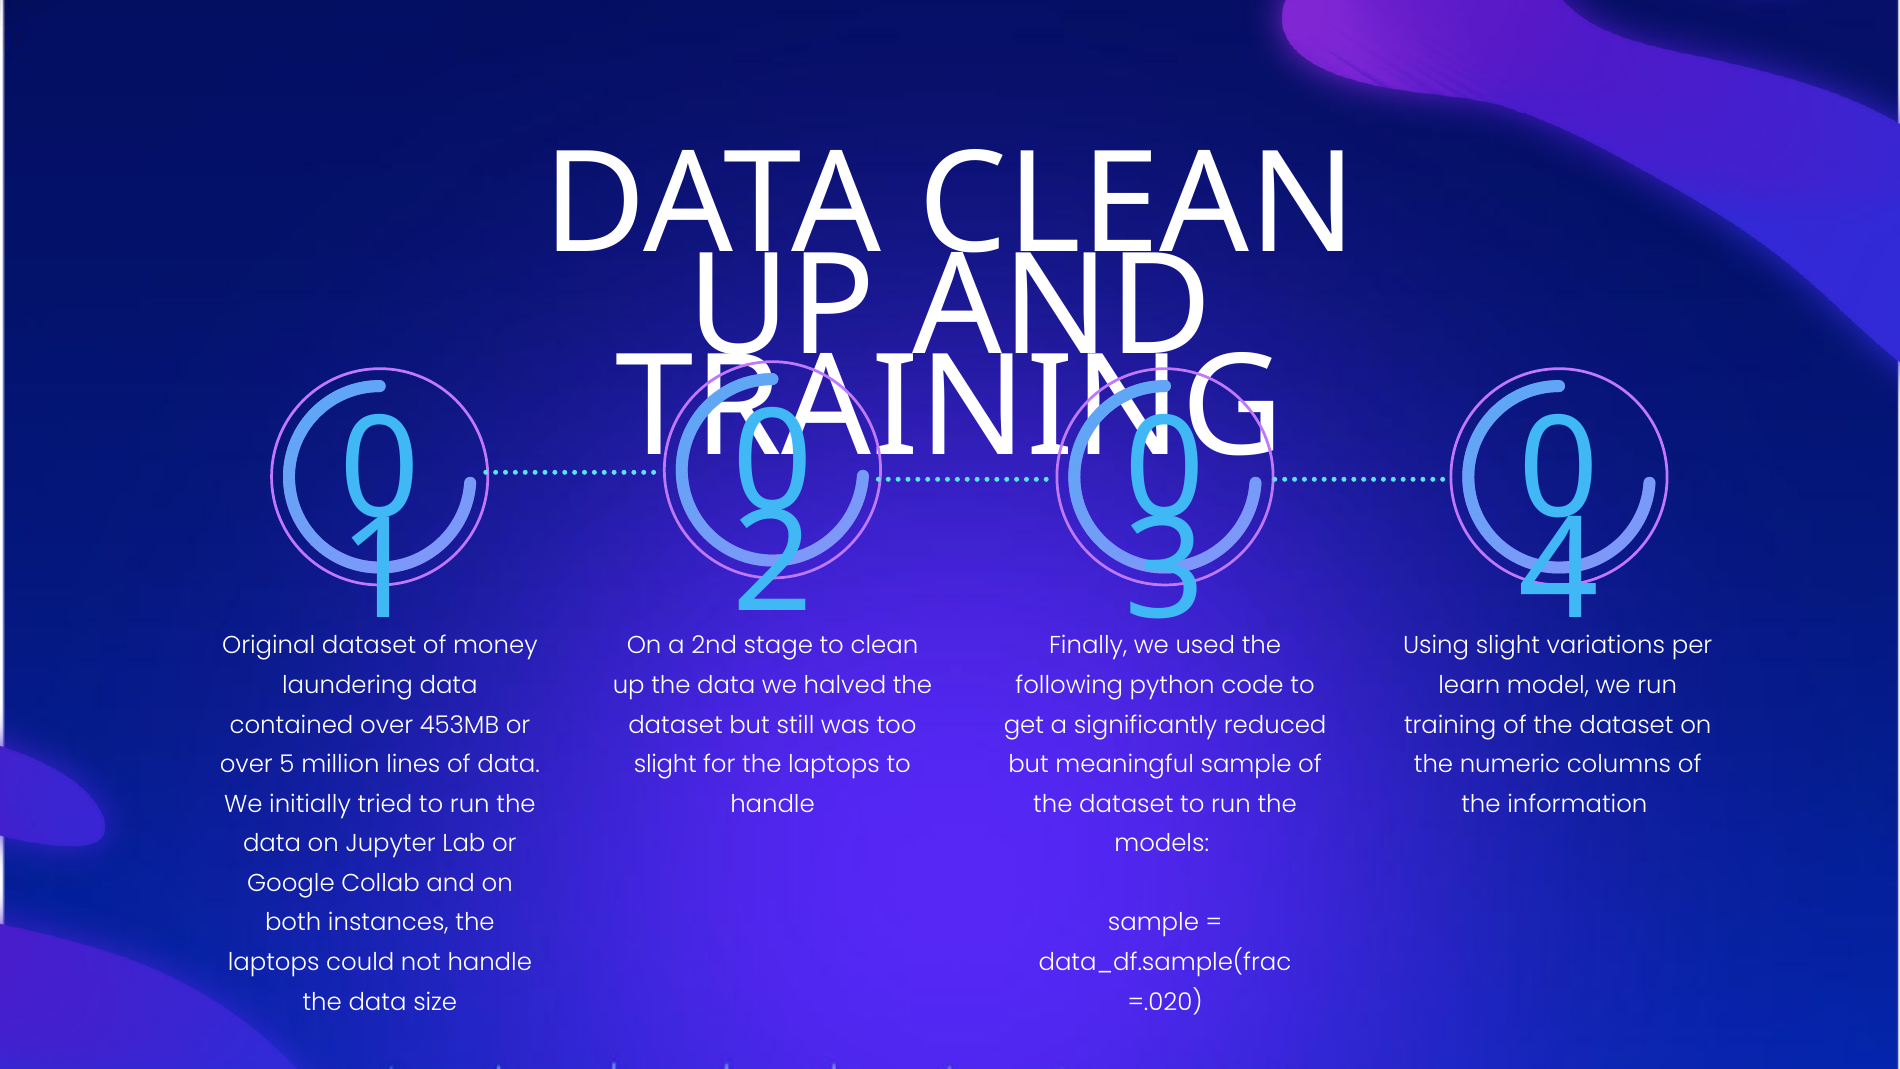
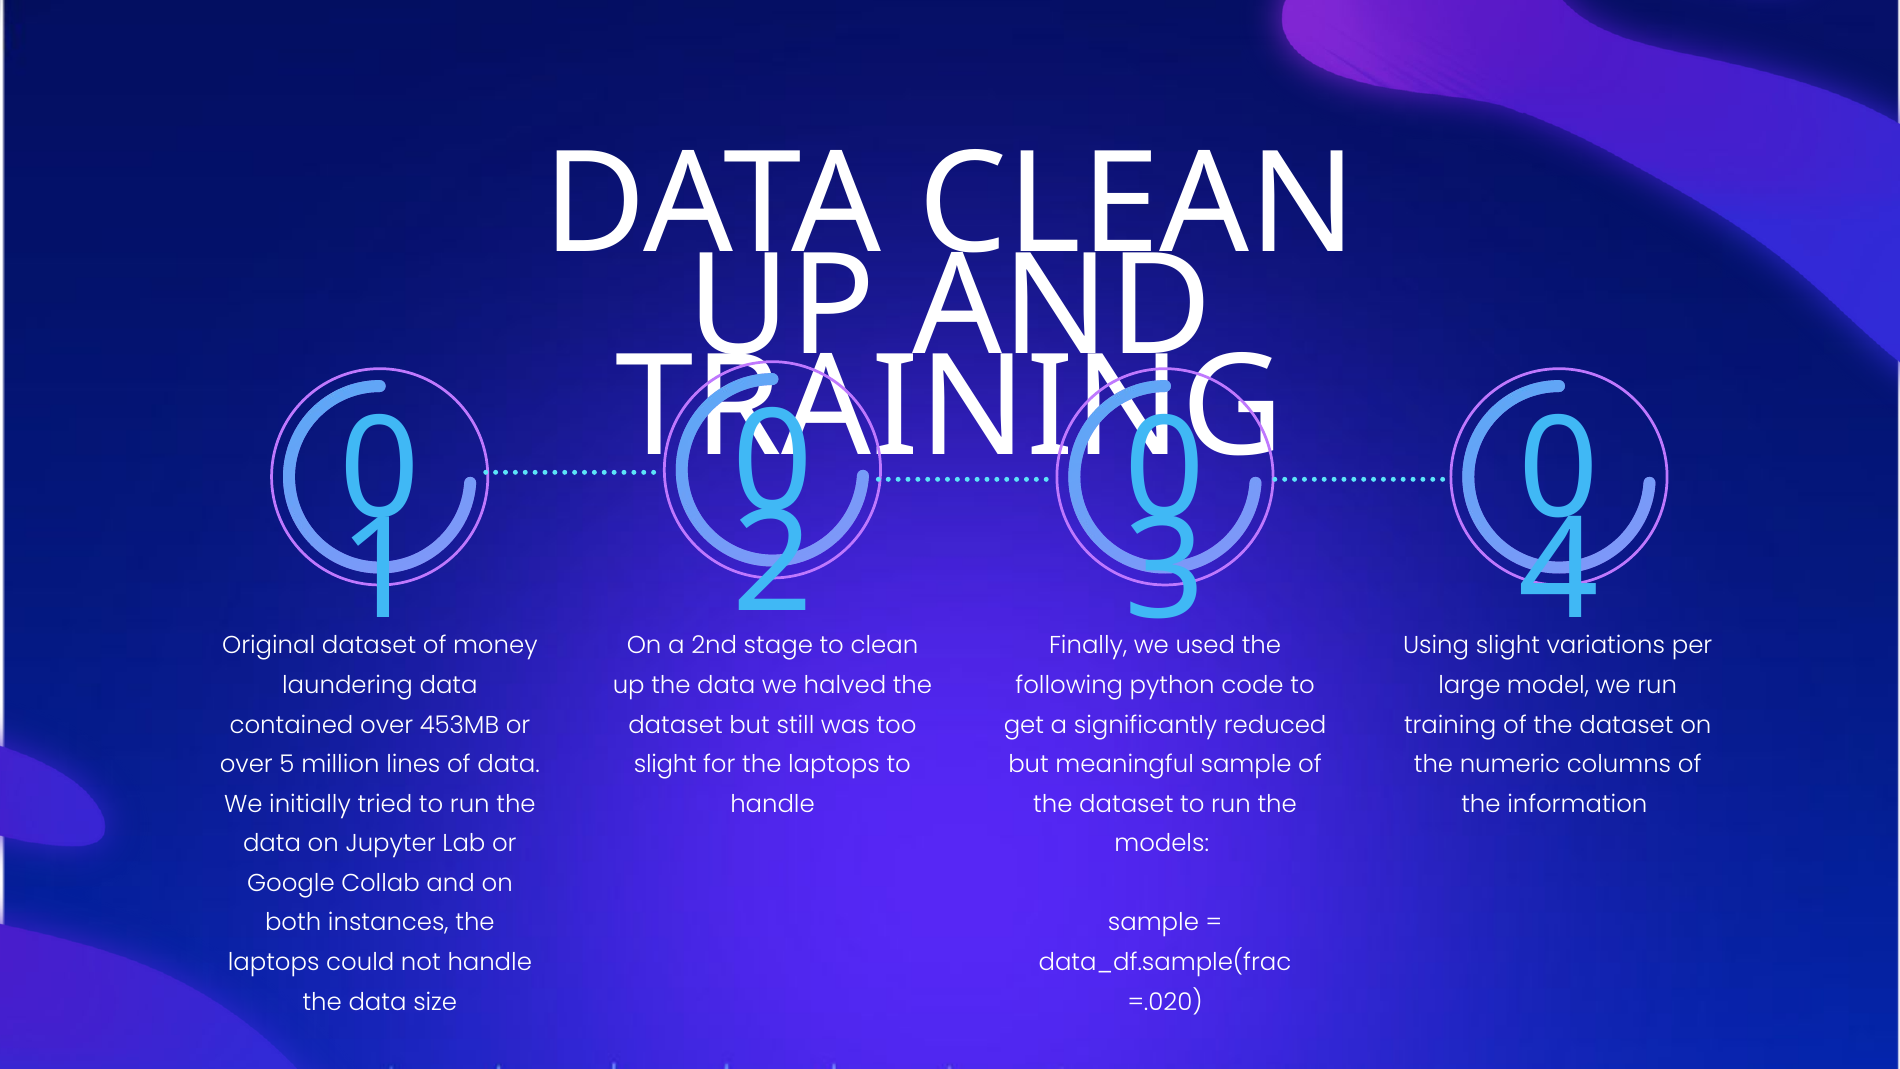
learn: learn -> large
